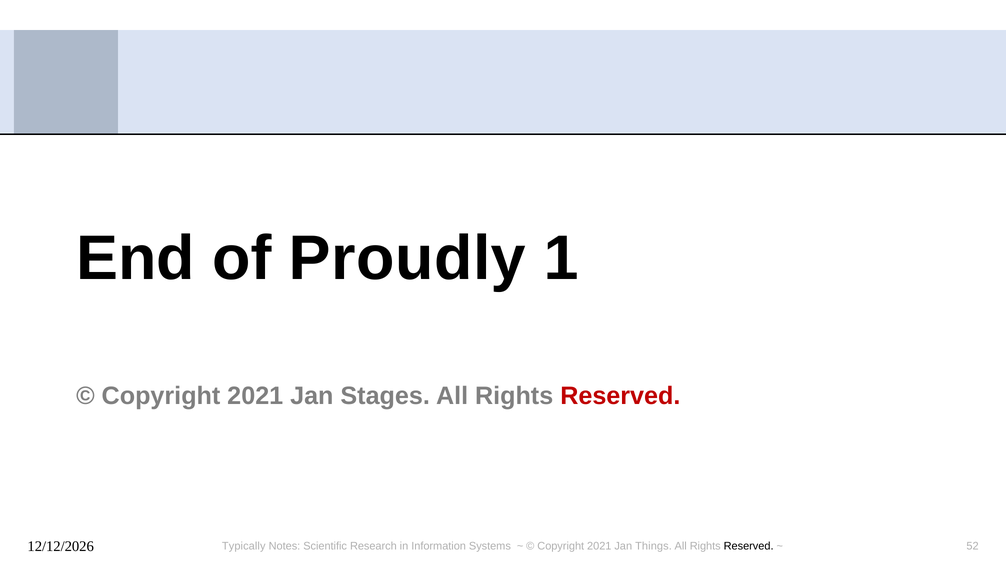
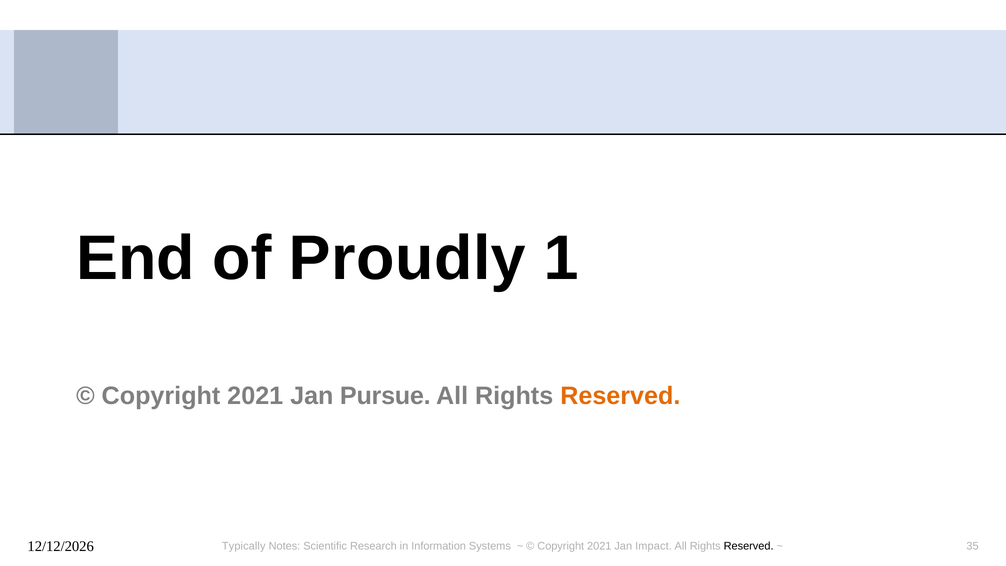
Stages: Stages -> Pursue
Reserved at (620, 396) colour: red -> orange
Things: Things -> Impact
52: 52 -> 35
